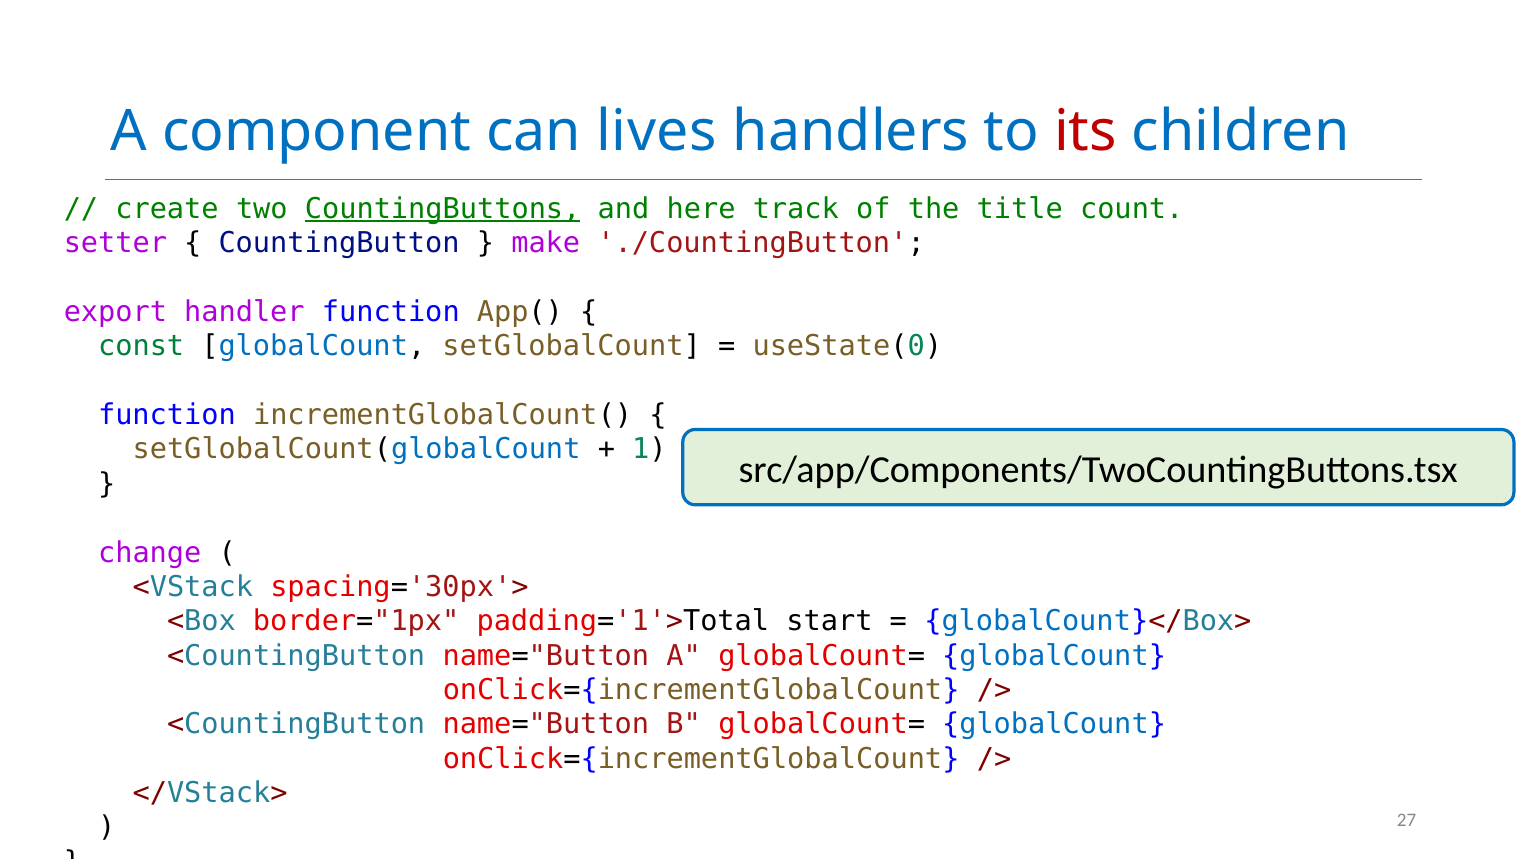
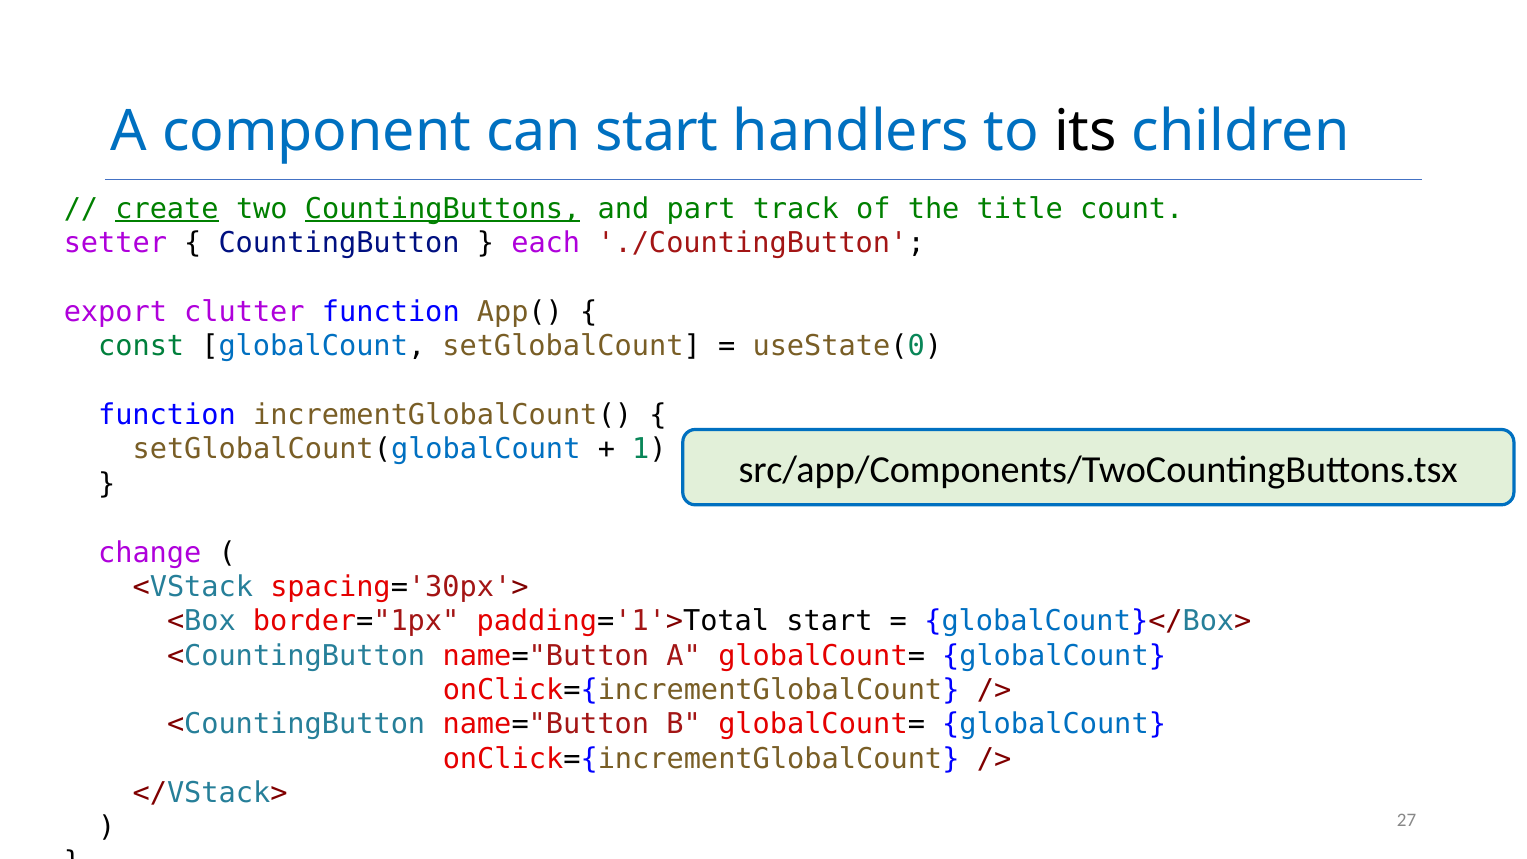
can lives: lives -> start
its colour: red -> black
create underline: none -> present
here: here -> part
make: make -> each
handler: handler -> clutter
